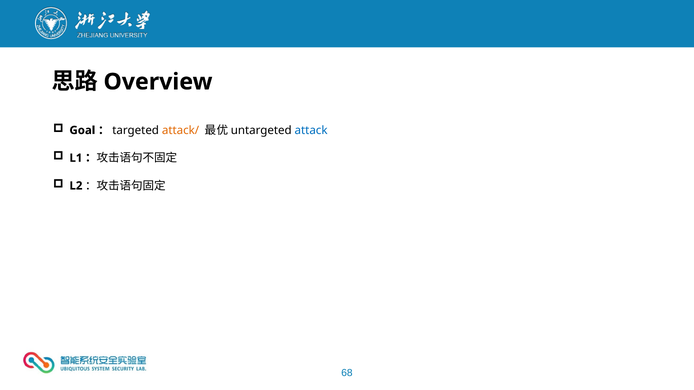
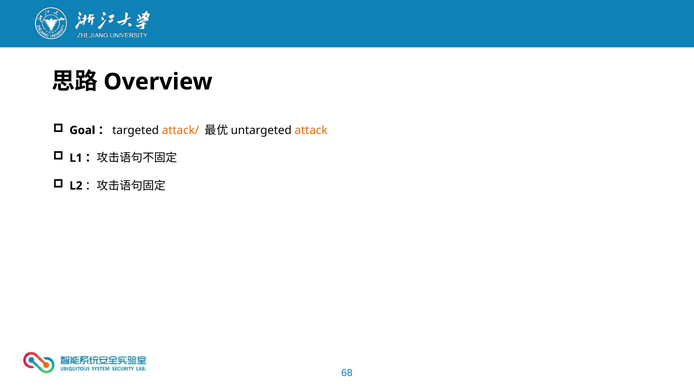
attack colour: blue -> orange
